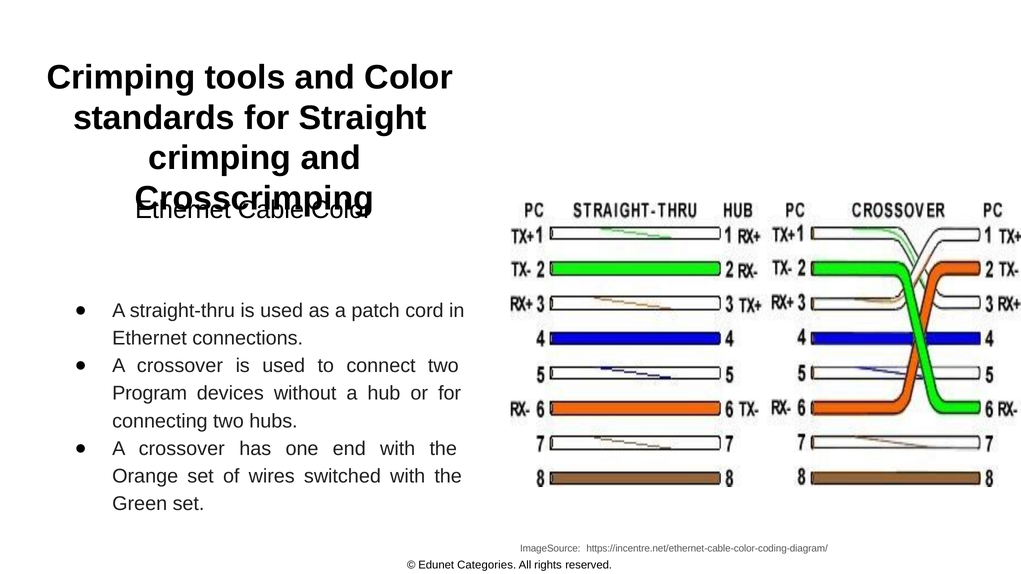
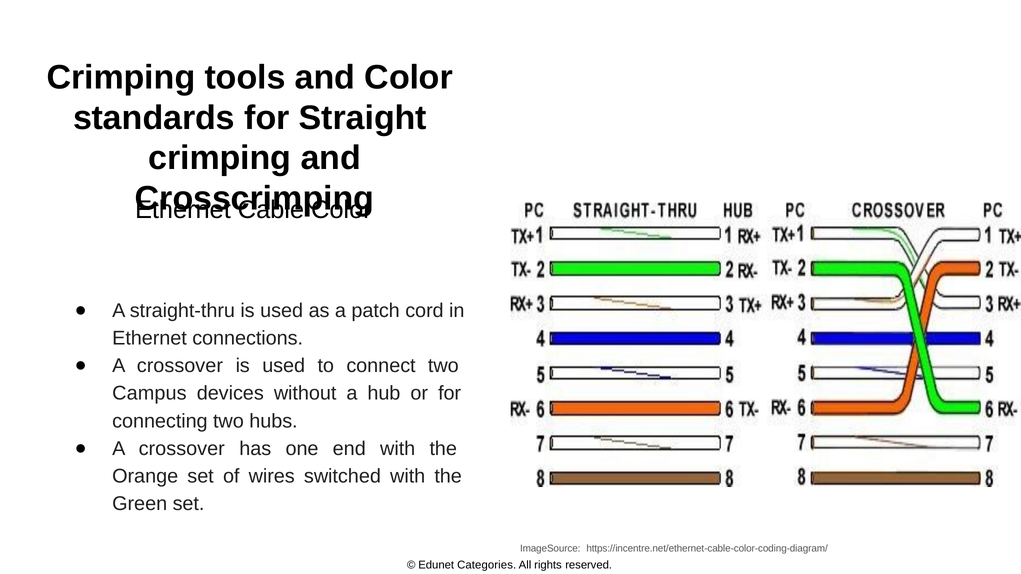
Program: Program -> Campus
